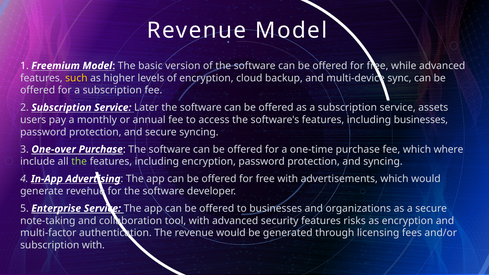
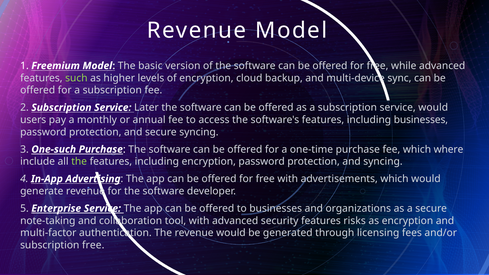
such colour: yellow -> light green
service assets: assets -> would
One-over: One-over -> One-such
subscription with: with -> free
